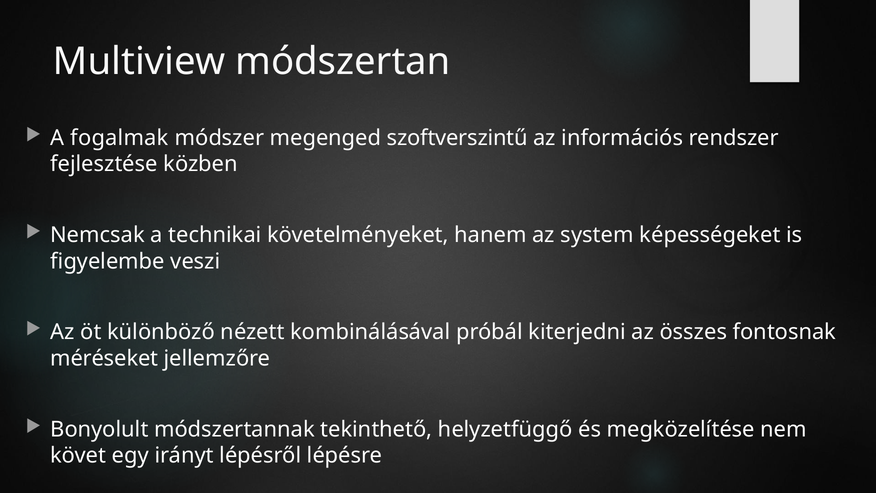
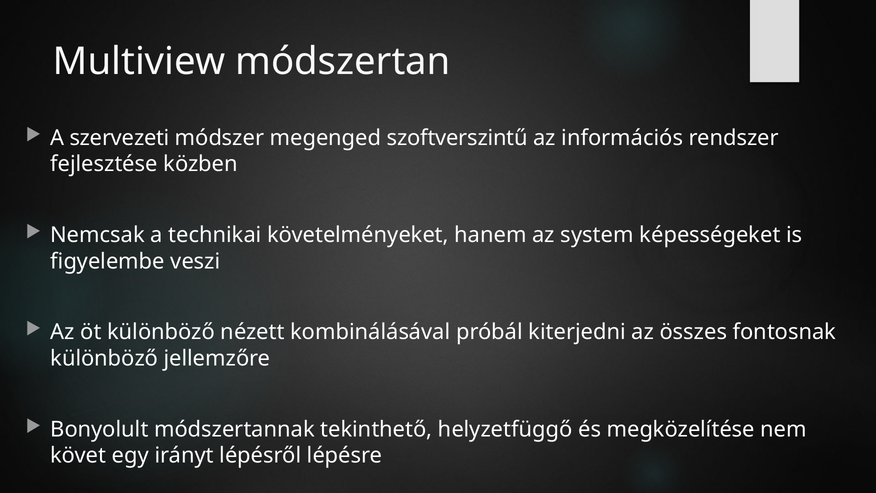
fogalmak: fogalmak -> szervezeti
méréseket at (104, 358): méréseket -> különböző
